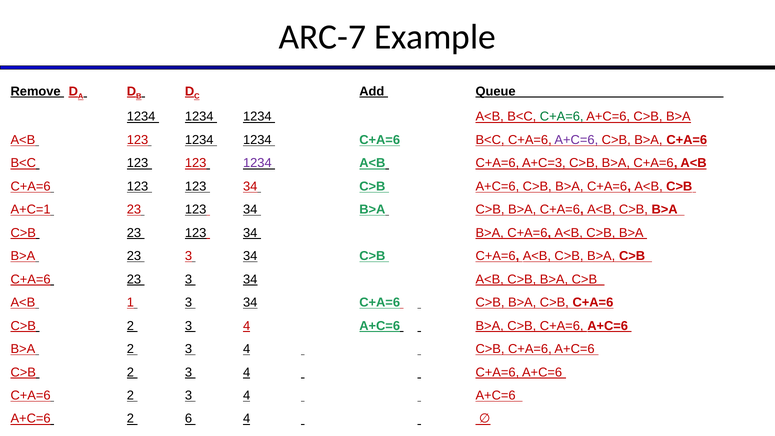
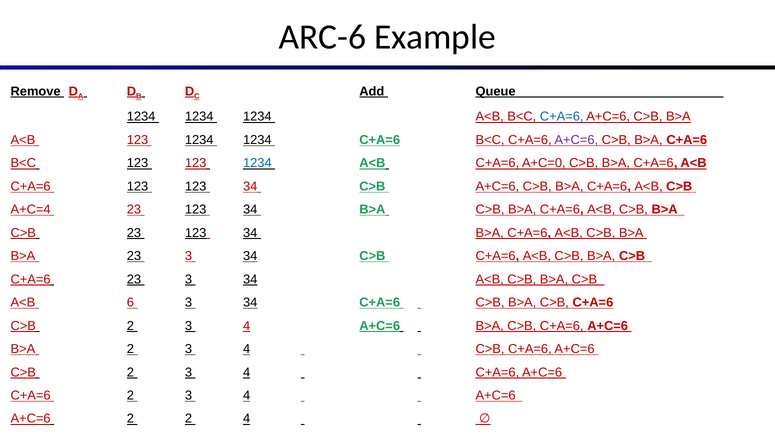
ARC-7: ARC-7 -> ARC-6
C+A=6 at (562, 117) colour: green -> blue
1234 at (257, 163) colour: purple -> blue
A+C=3: A+C=3 -> A+C=0
A+C=1: A+C=1 -> A+C=4
1: 1 -> 6
2 6: 6 -> 2
